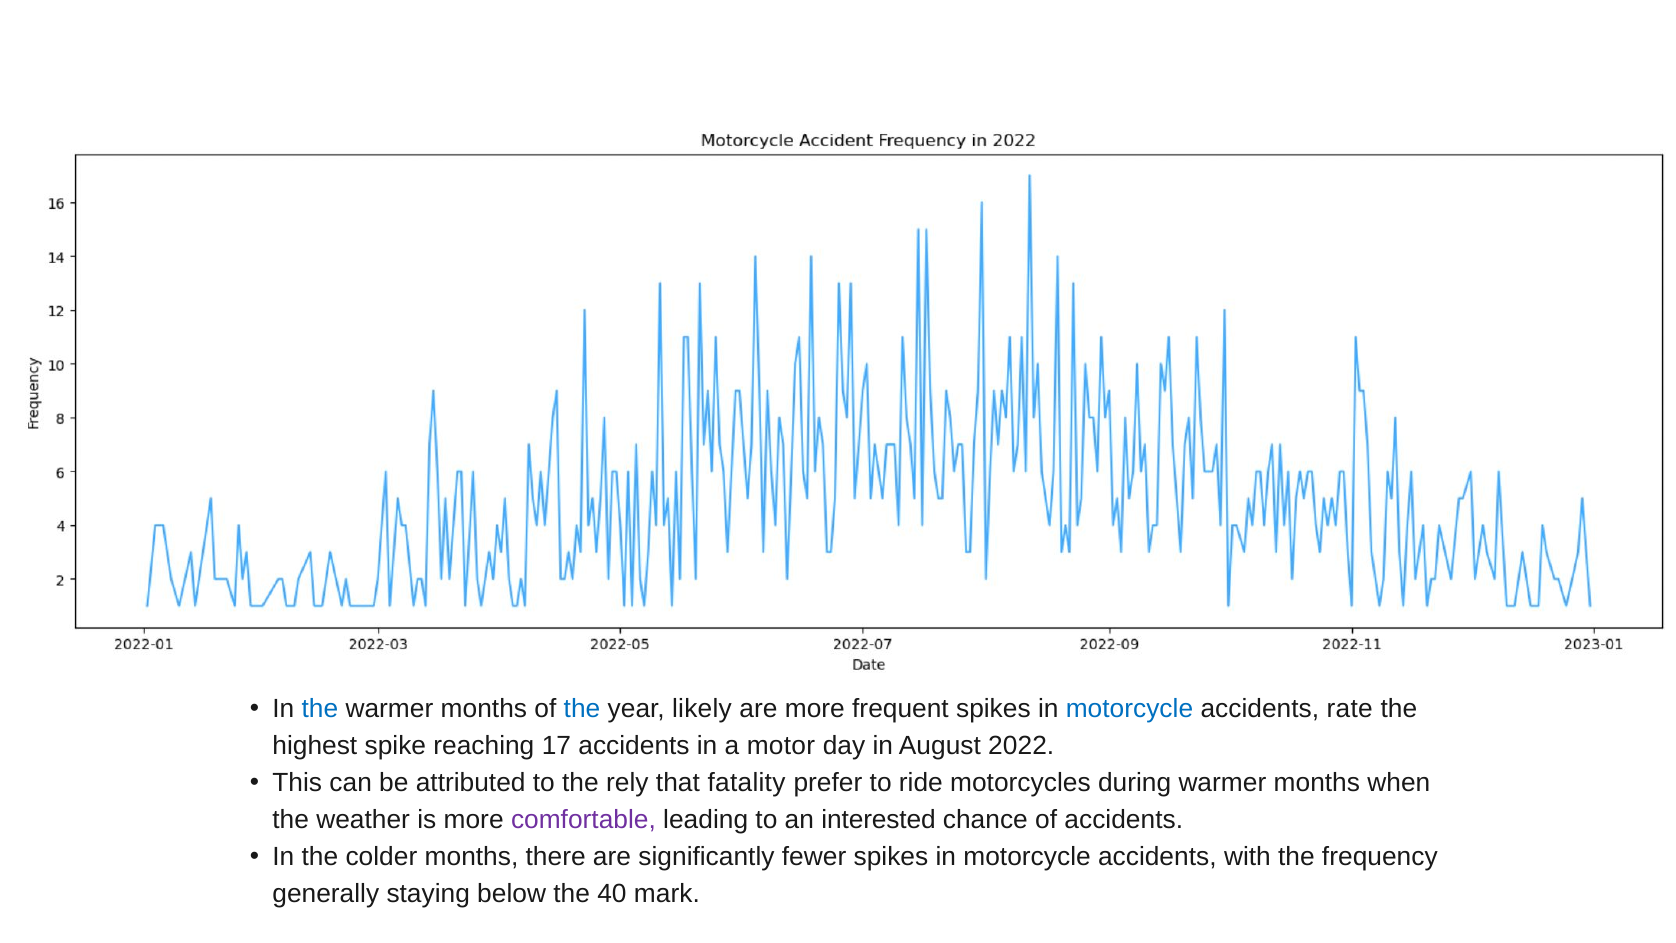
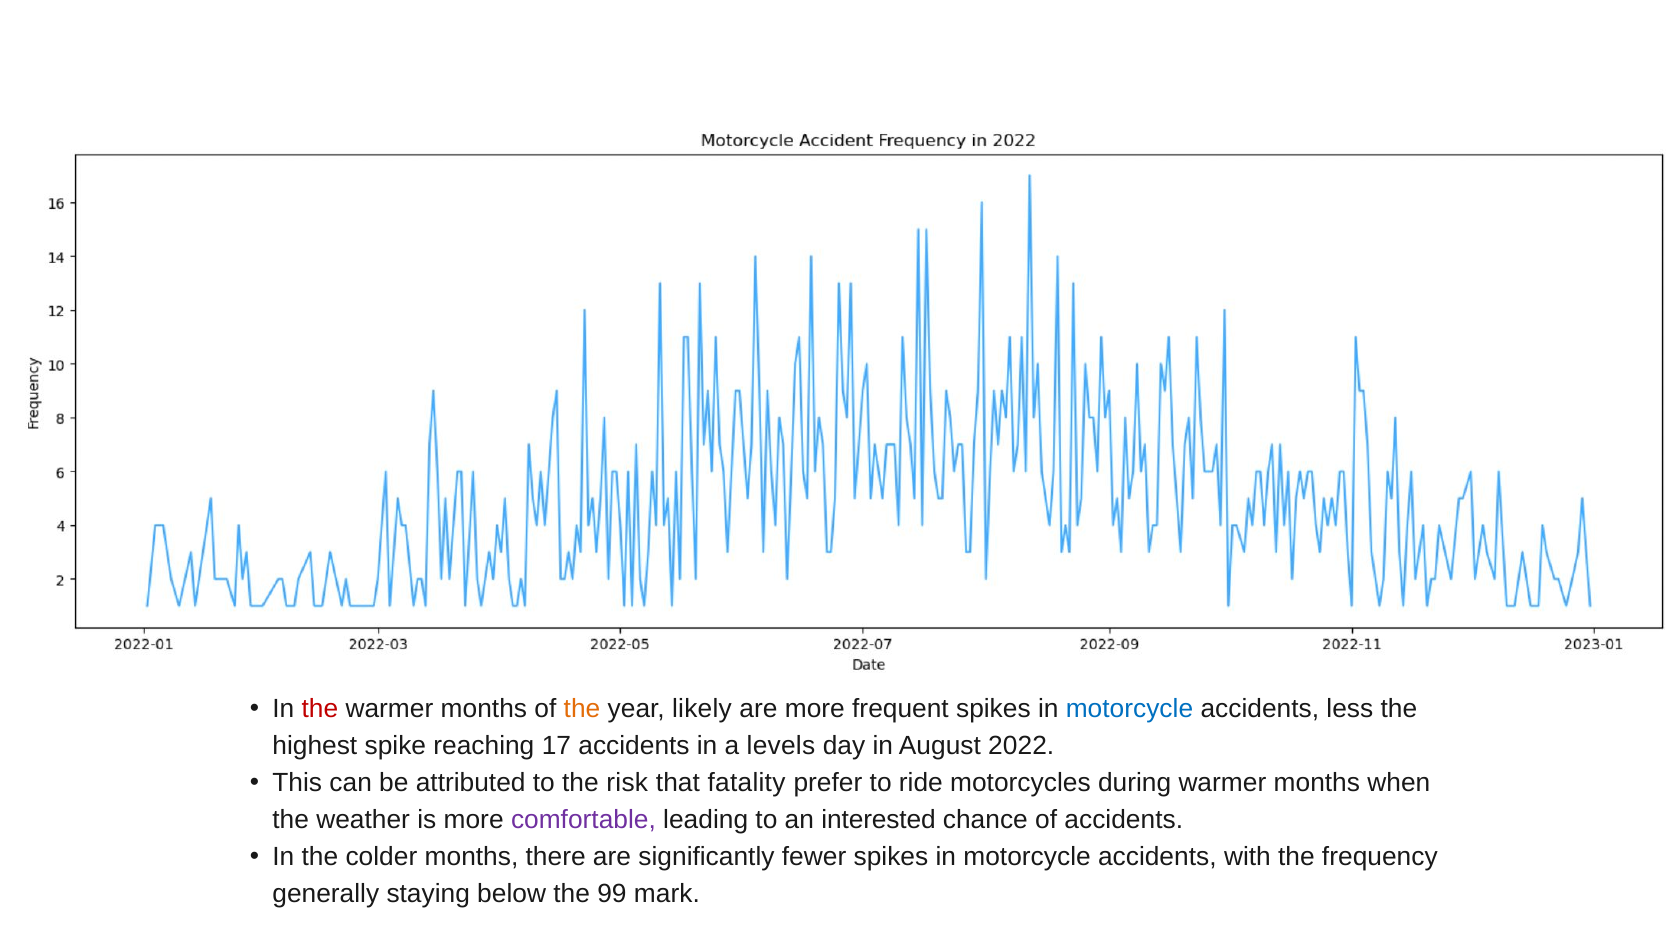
the at (320, 709) colour: blue -> red
the at (582, 709) colour: blue -> orange
rate: rate -> less
motor: motor -> levels
rely: rely -> risk
40: 40 -> 99
